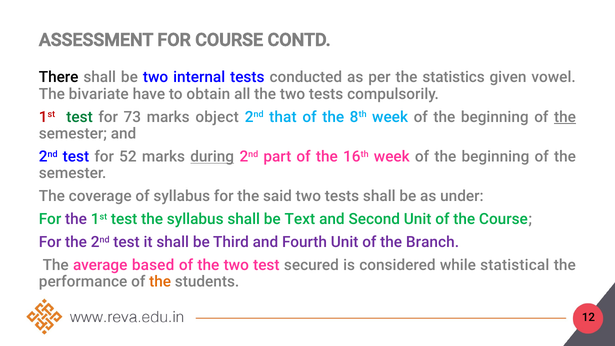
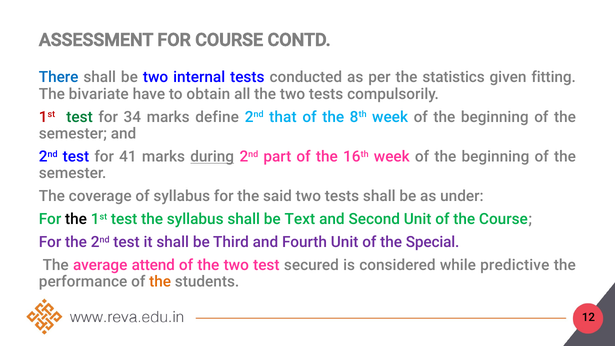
There colour: black -> blue
vowel: vowel -> fitting
73: 73 -> 34
object: object -> define
the at (565, 117) underline: present -> none
52: 52 -> 41
the at (76, 219) colour: purple -> black
Branch: Branch -> Special
based: based -> attend
statistical: statistical -> predictive
